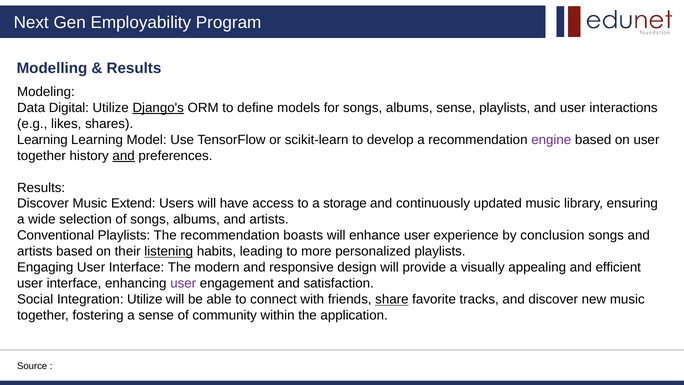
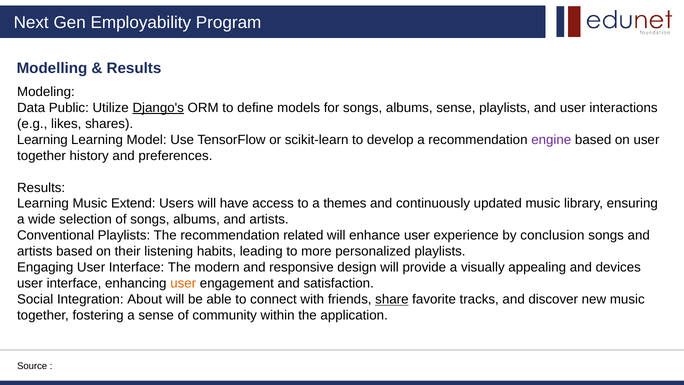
Digital: Digital -> Public
and at (124, 156) underline: present -> none
Discover at (43, 203): Discover -> Learning
storage: storage -> themes
boasts: boasts -> related
listening underline: present -> none
efficient: efficient -> devices
user at (183, 283) colour: purple -> orange
Integration Utilize: Utilize -> About
